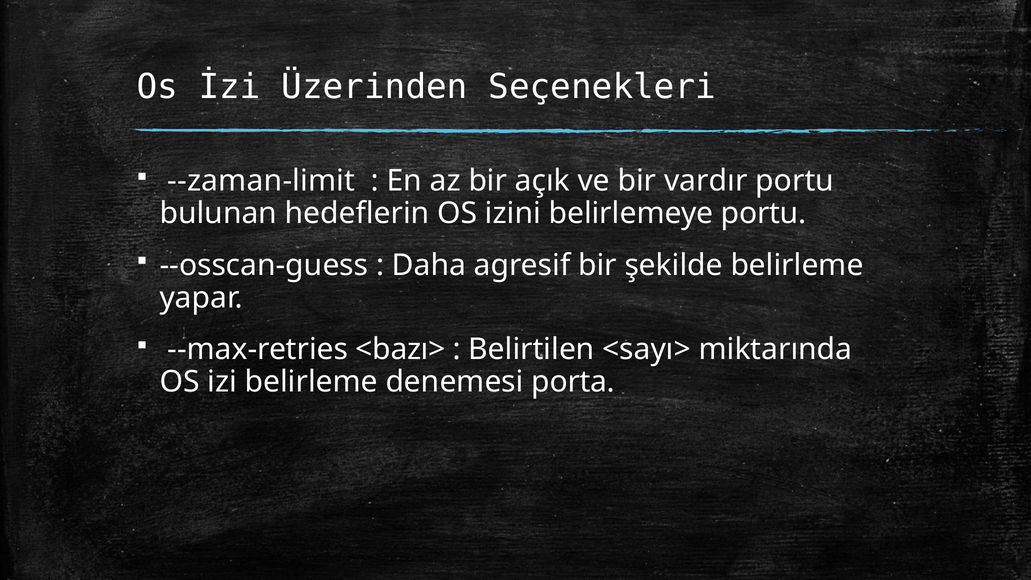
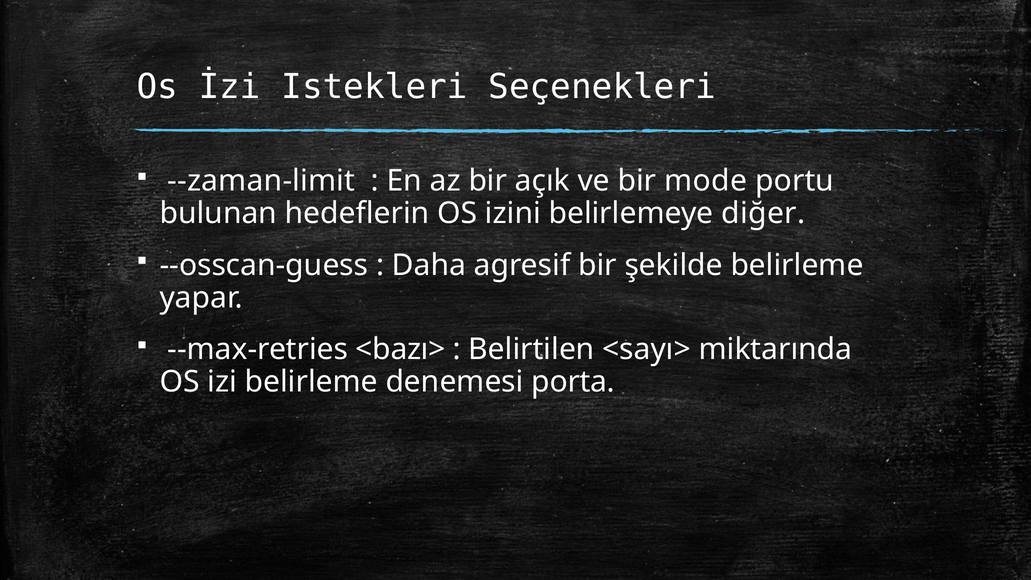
Üzerinden: Üzerinden -> Istekleri
vardır: vardır -> mode
belirlemeye portu: portu -> diğer
